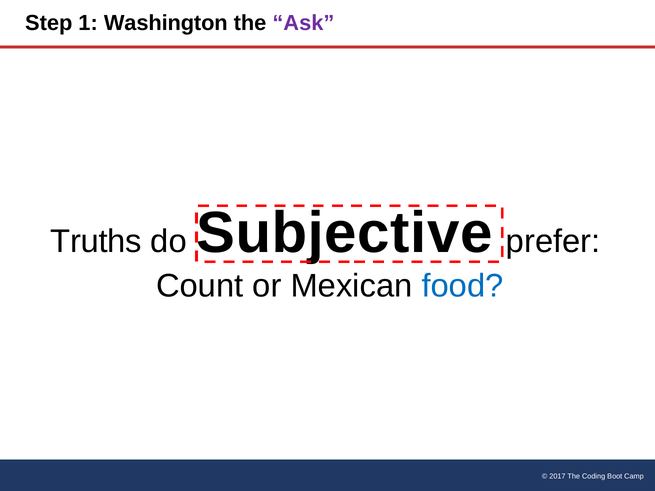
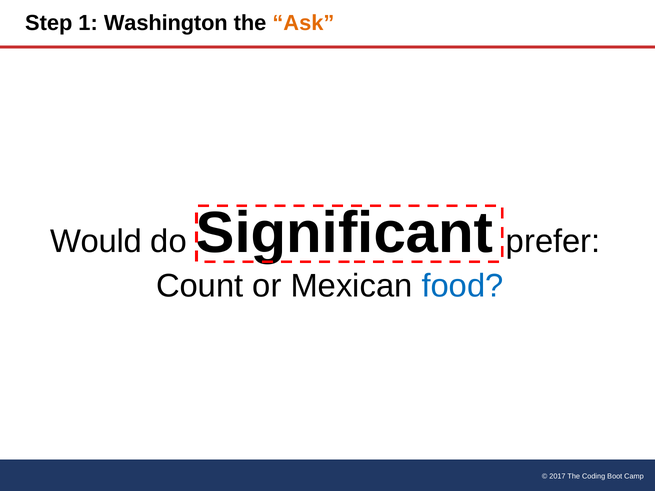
Ask colour: purple -> orange
Truths: Truths -> Would
Subjective: Subjective -> Significant
